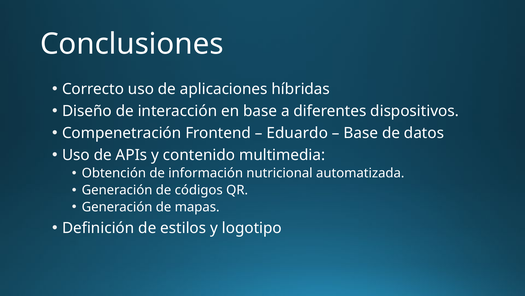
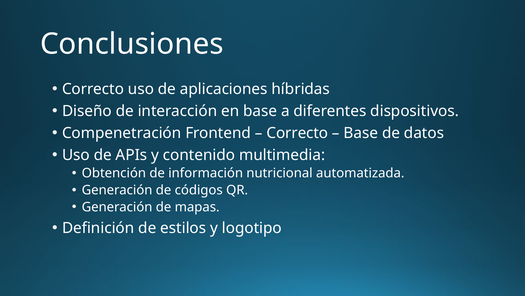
Eduardo at (297, 133): Eduardo -> Correcto
